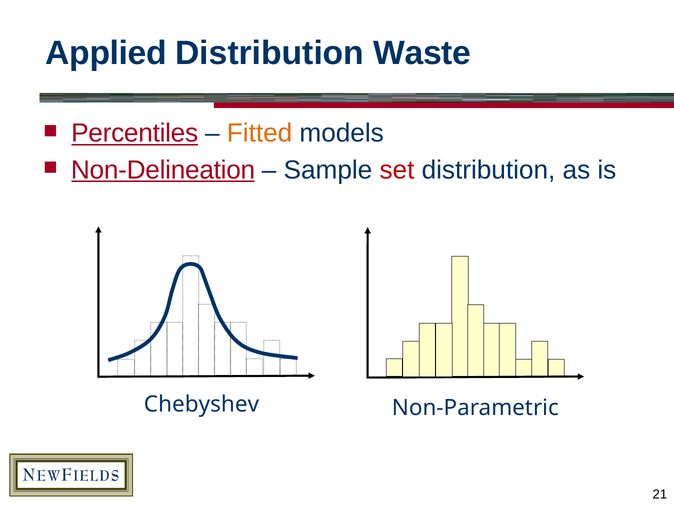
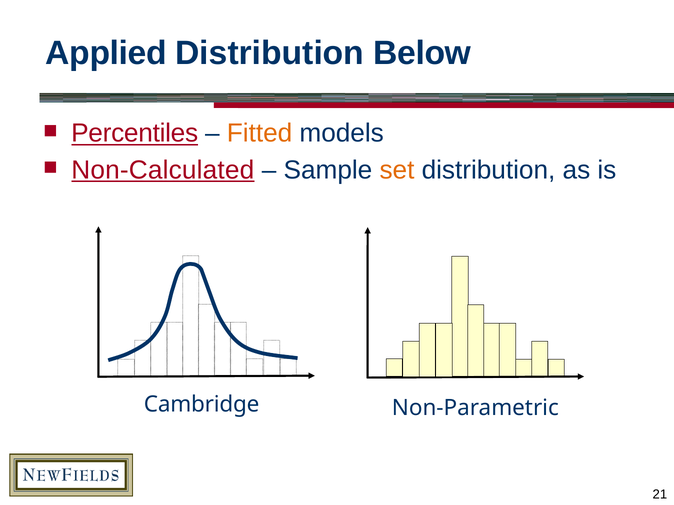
Waste: Waste -> Below
Non-Delineation: Non-Delineation -> Non-Calculated
set colour: red -> orange
Chebyshev: Chebyshev -> Cambridge
